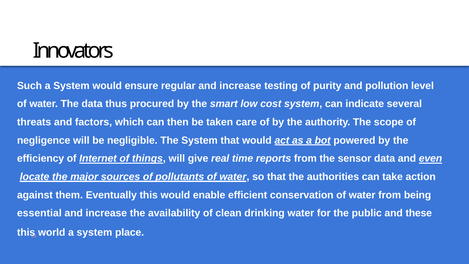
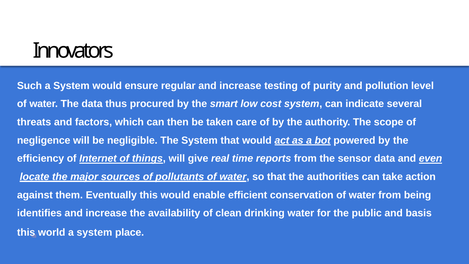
essential: essential -> identifies
these: these -> basis
